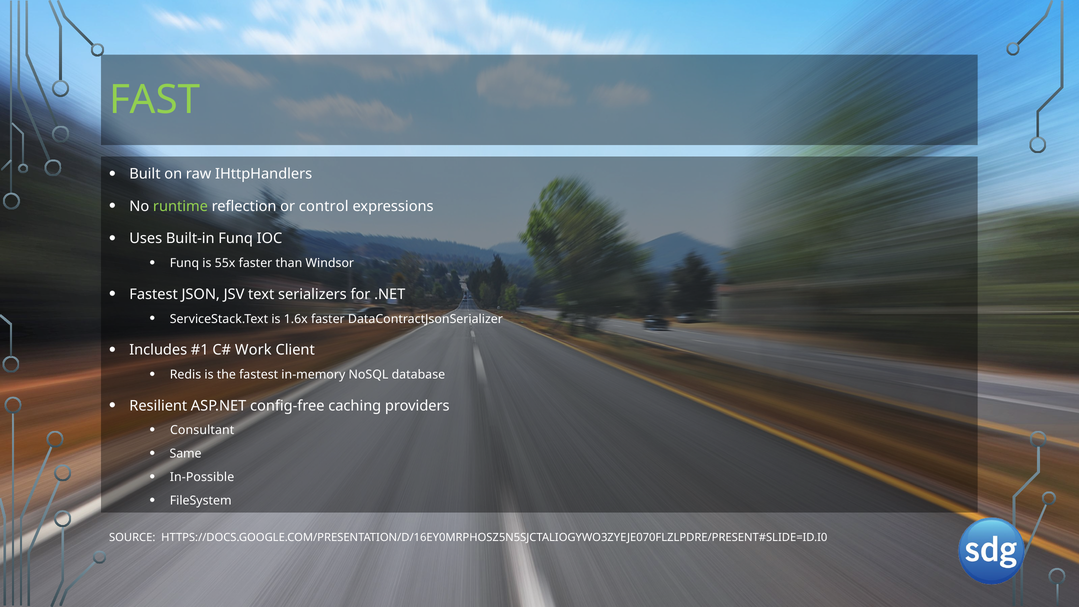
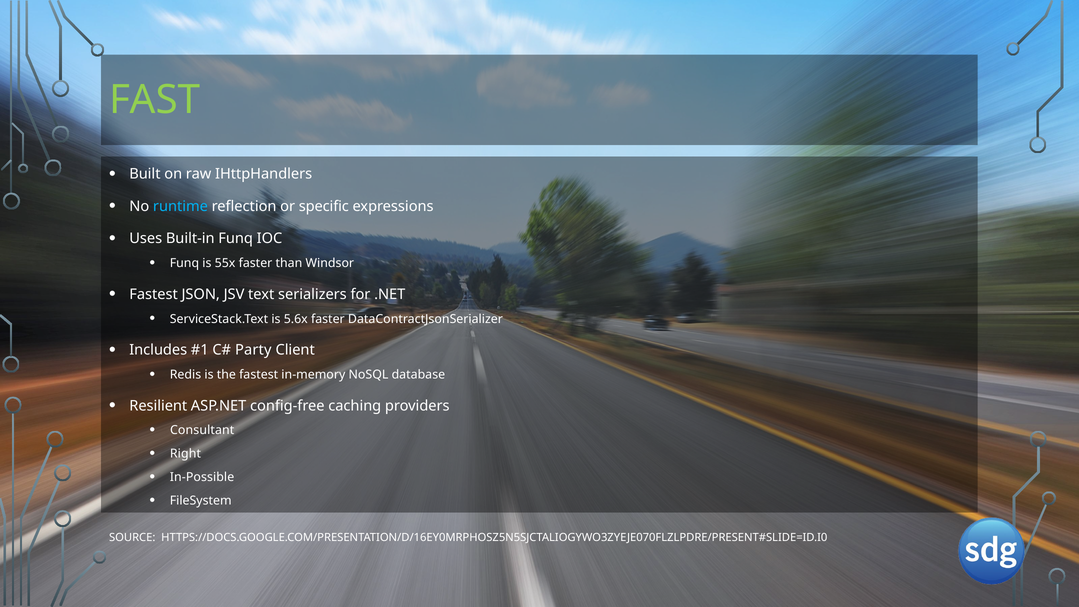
runtime colour: light green -> light blue
control: control -> specific
1.6x: 1.6x -> 5.6x
Work: Work -> Party
Same: Same -> Right
